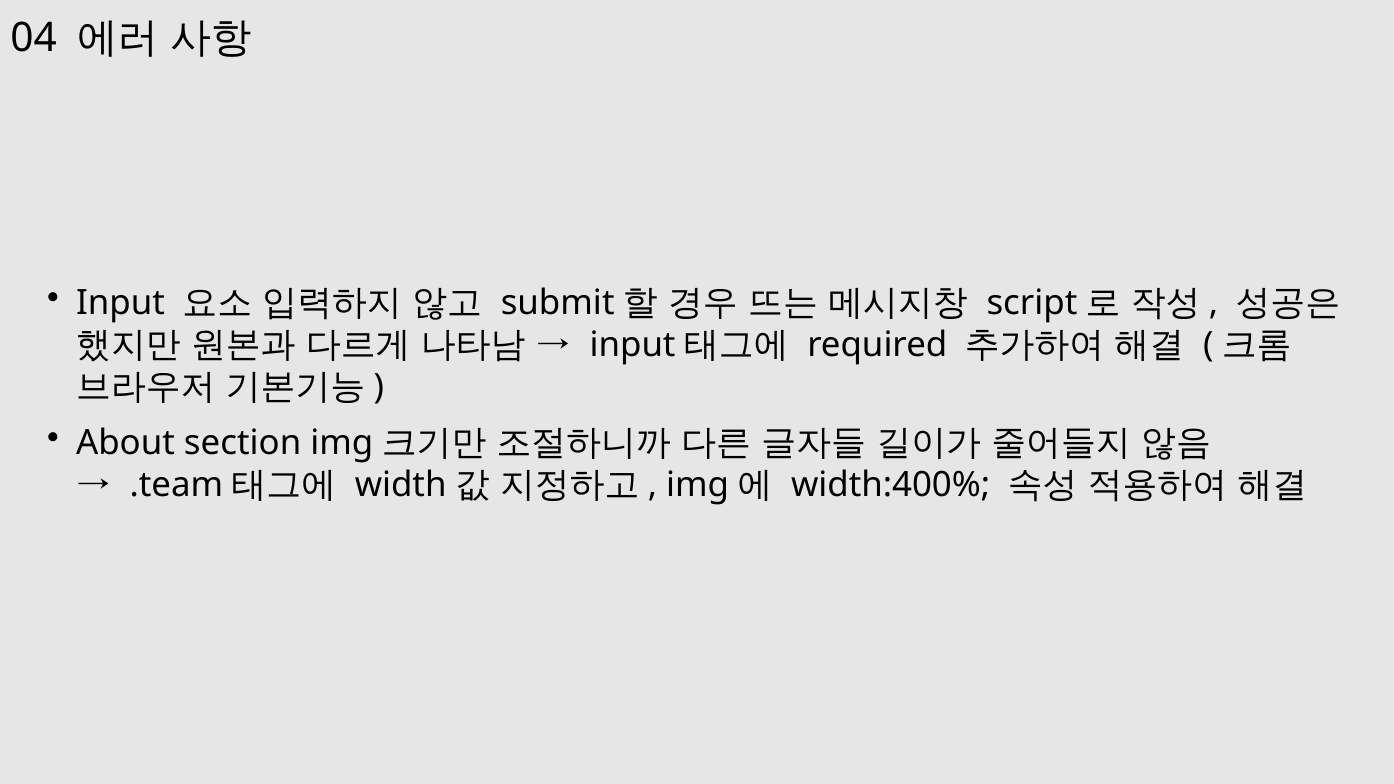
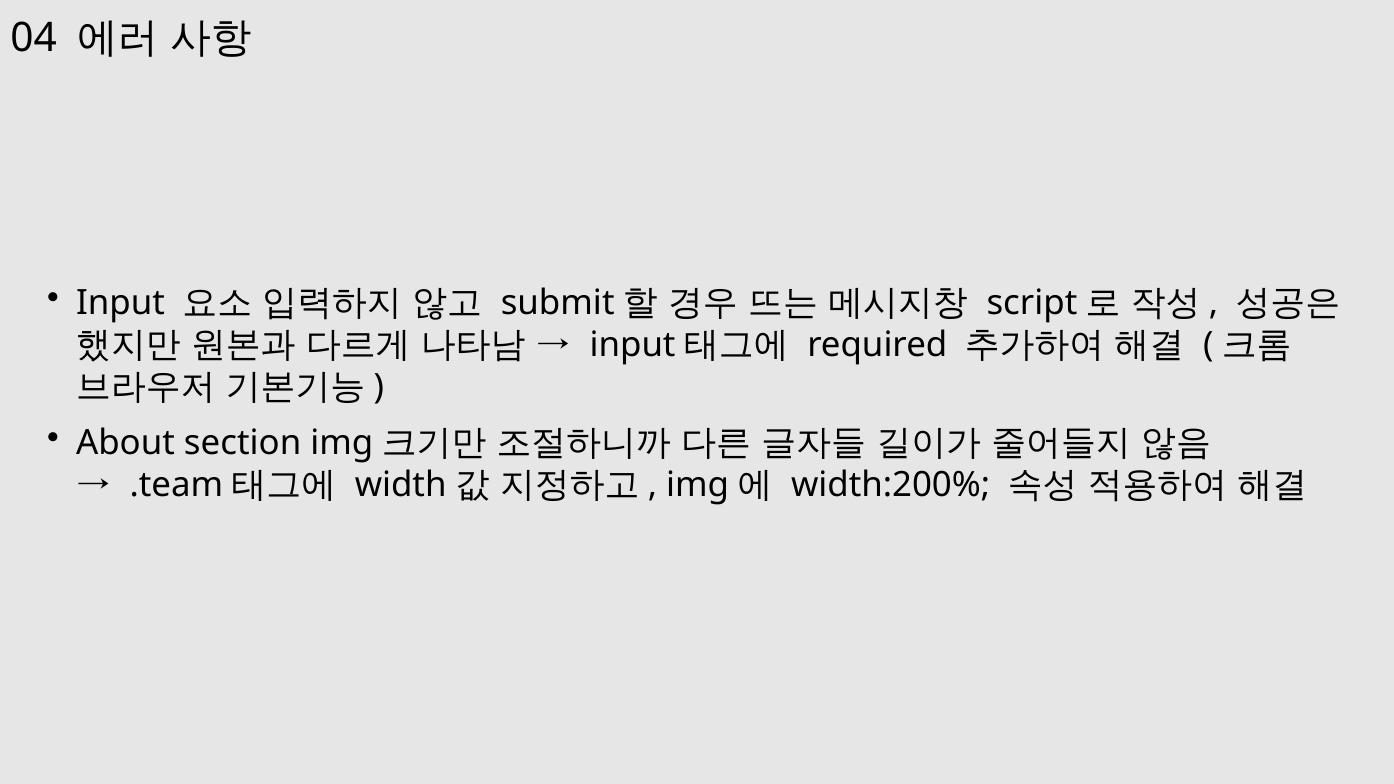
width:400%: width:400% -> width:200%
